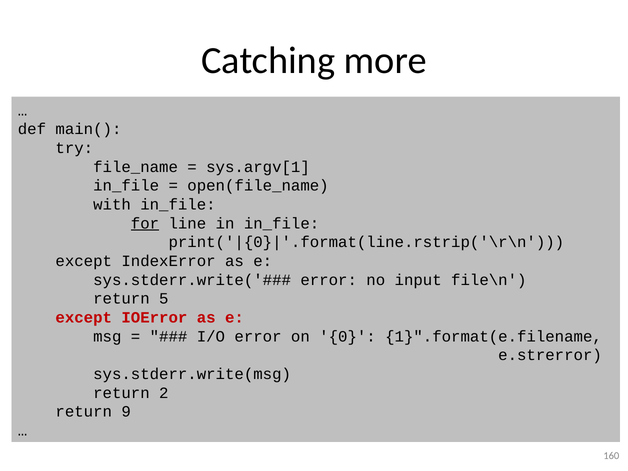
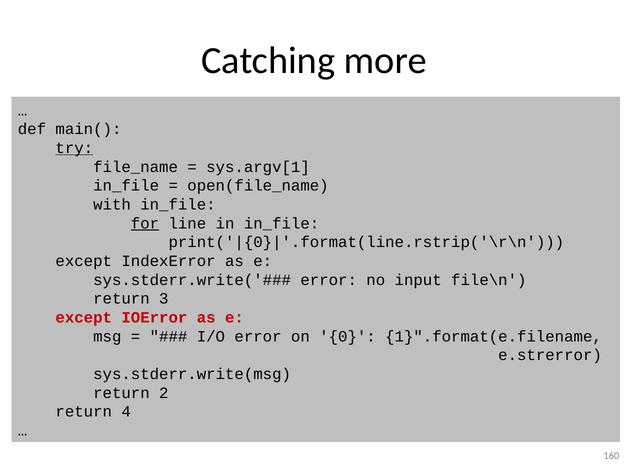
try underline: none -> present
5: 5 -> 3
9: 9 -> 4
